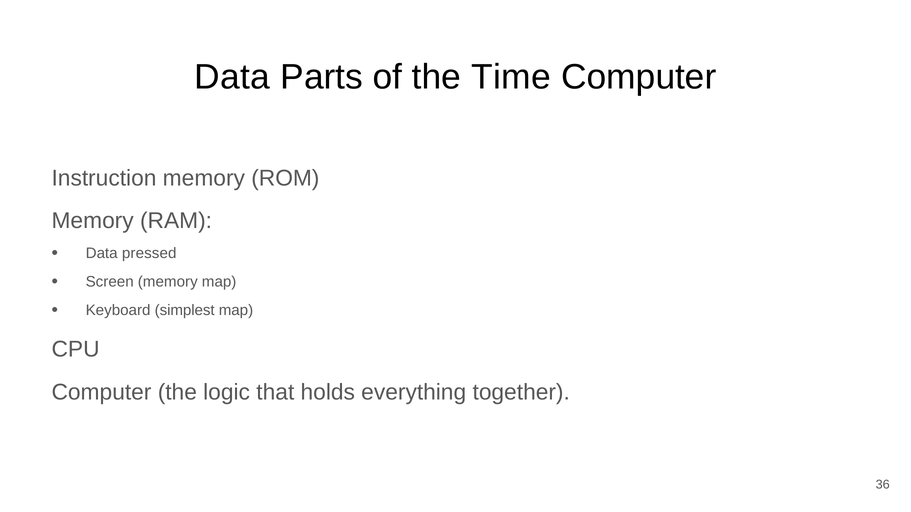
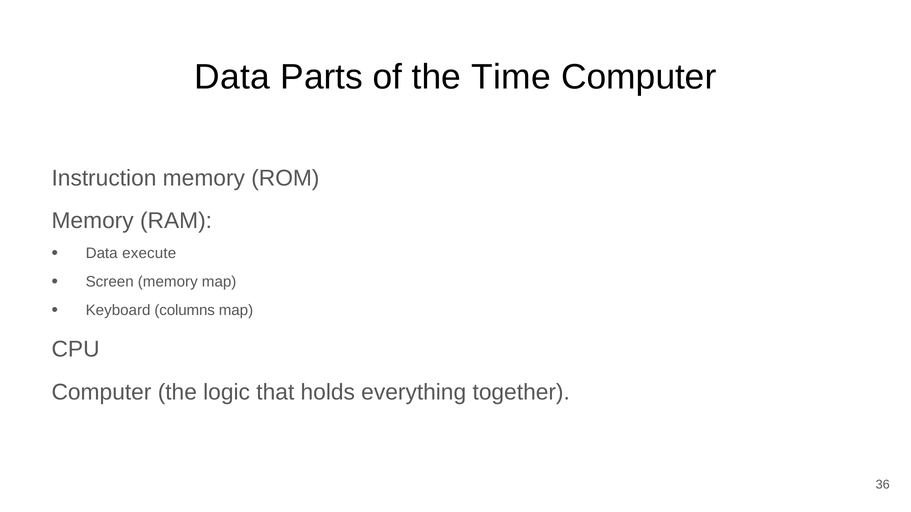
pressed: pressed -> execute
simplest: simplest -> columns
